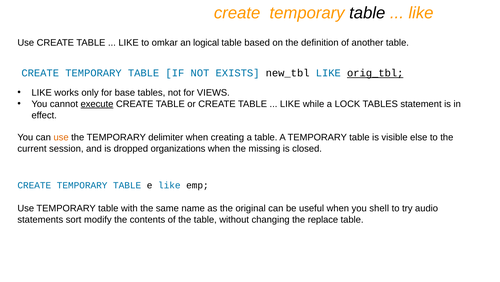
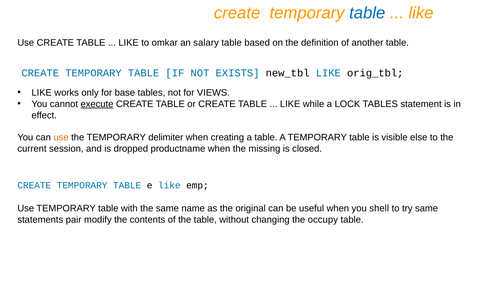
table at (367, 13) colour: black -> blue
logical: logical -> salary
orig_tbl underline: present -> none
organizations: organizations -> productname
try audio: audio -> same
sort: sort -> pair
replace: replace -> occupy
